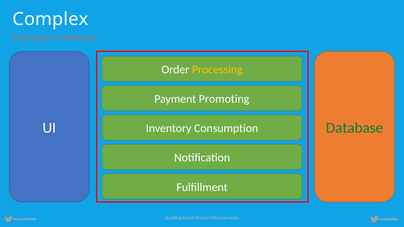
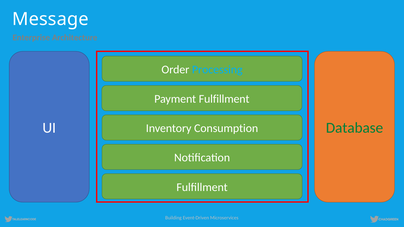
Complex: Complex -> Message
Processing colour: yellow -> light blue
Payment Promoting: Promoting -> Fulfillment
